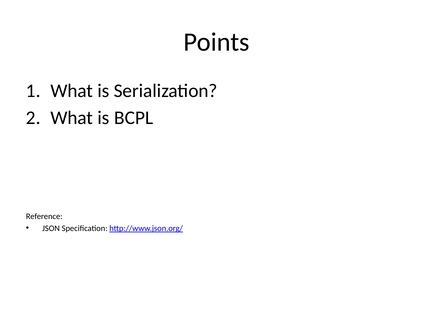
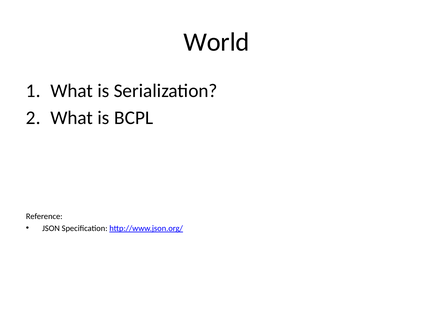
Points: Points -> World
